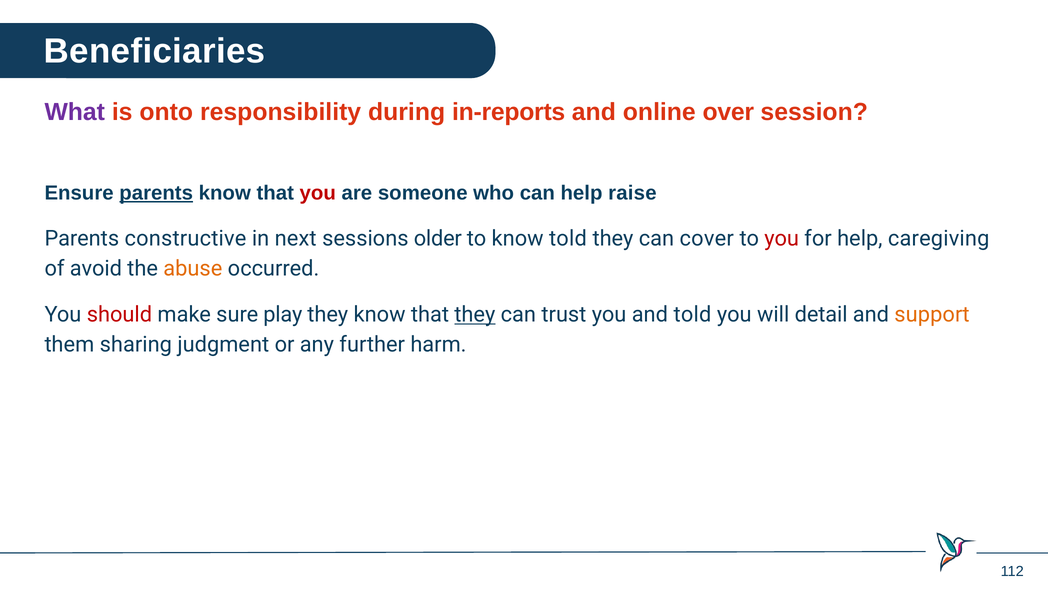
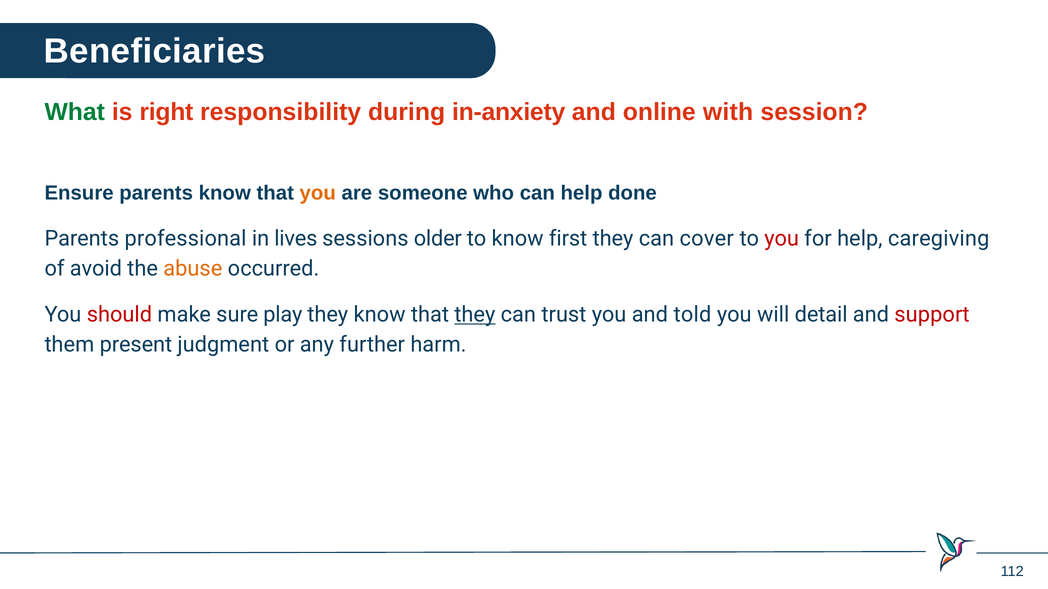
What colour: purple -> green
onto: onto -> right
in-reports: in-reports -> in-anxiety
over: over -> with
parents at (156, 193) underline: present -> none
you at (318, 193) colour: red -> orange
raise: raise -> done
constructive: constructive -> professional
next: next -> lives
know told: told -> first
support colour: orange -> red
sharing: sharing -> present
